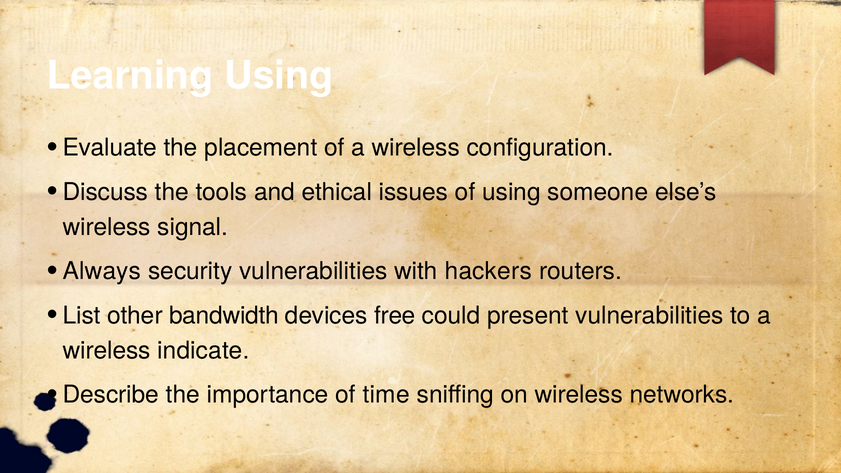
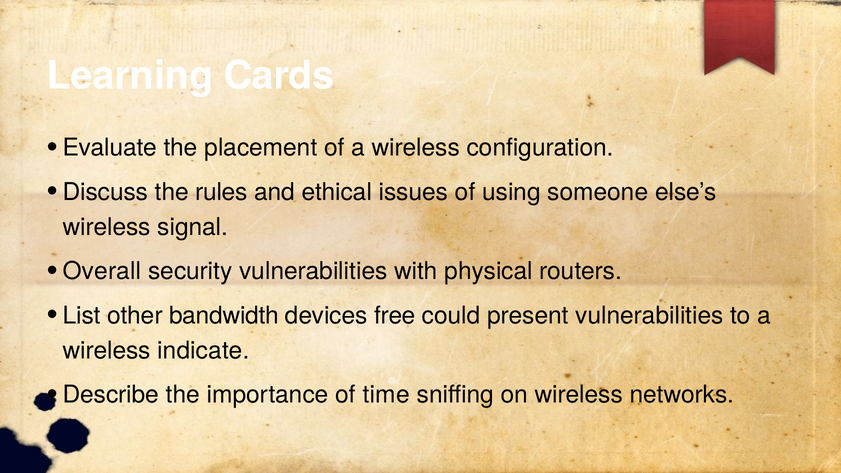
Learning Using: Using -> Cards
tools: tools -> rules
Always: Always -> Overall
hackers: hackers -> physical
